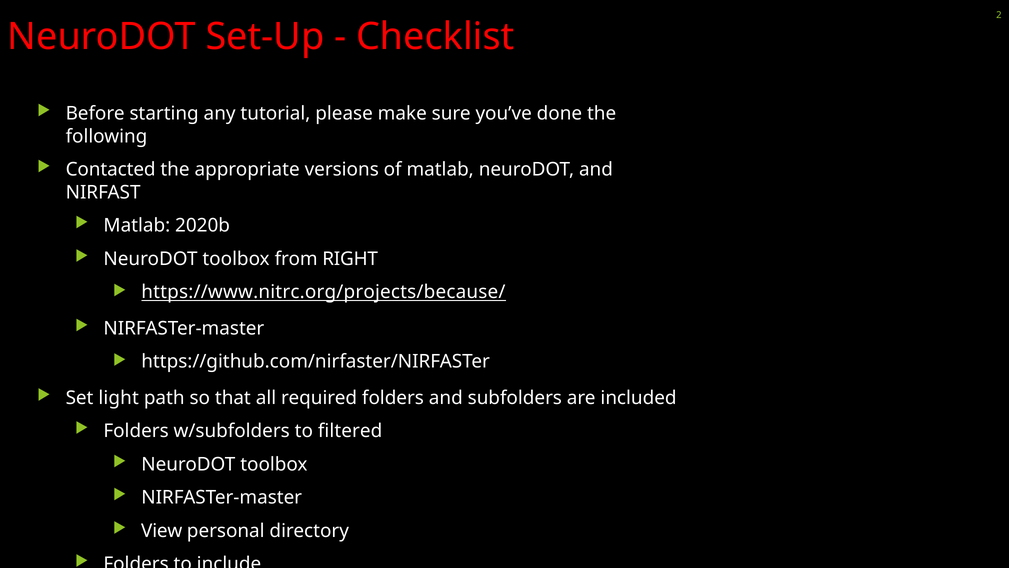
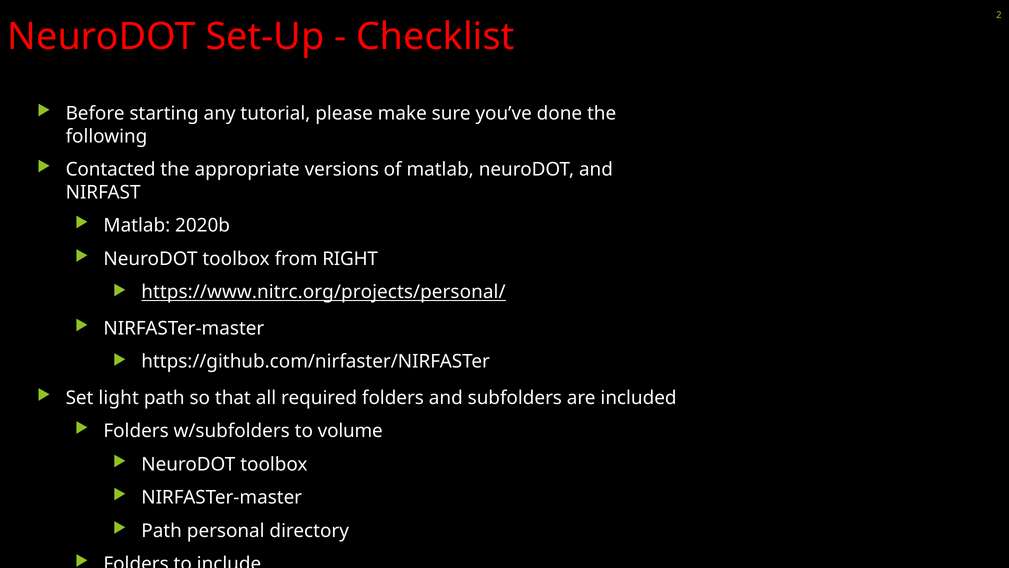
https://www.nitrc.org/projects/because/: https://www.nitrc.org/projects/because/ -> https://www.nitrc.org/projects/personal/
filtered: filtered -> volume
View at (162, 530): View -> Path
